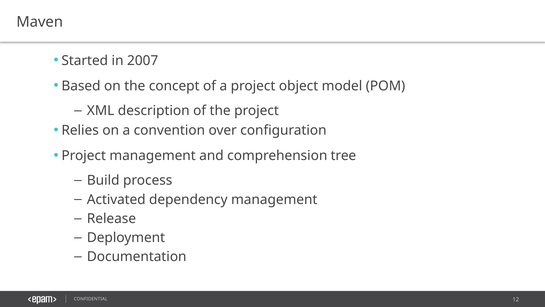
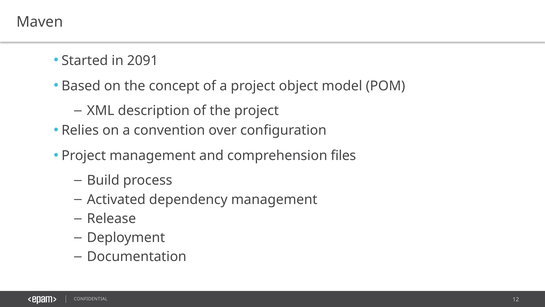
2007: 2007 -> 2091
tree: tree -> files
